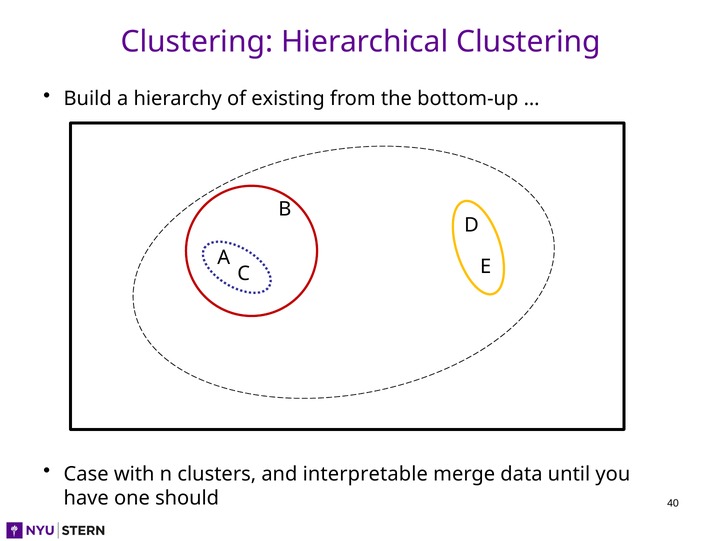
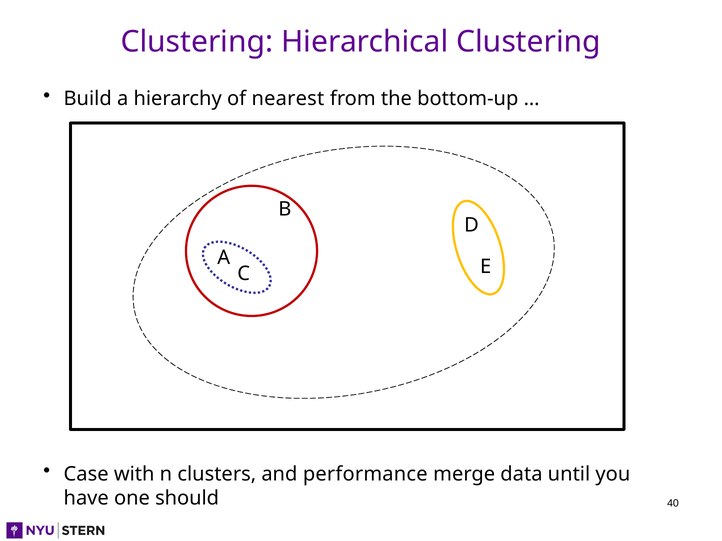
existing: existing -> nearest
interpretable: interpretable -> performance
